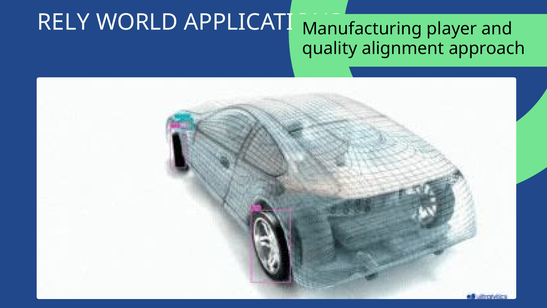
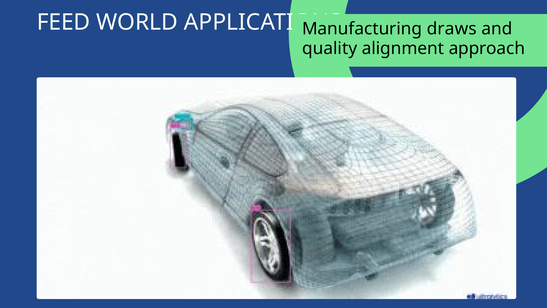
RELY: RELY -> FEED
player: player -> draws
